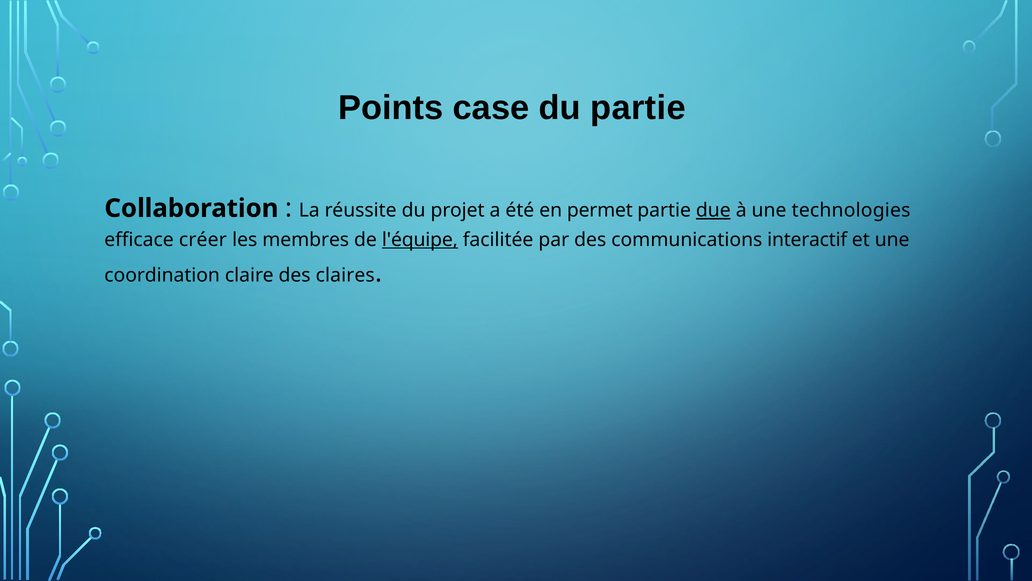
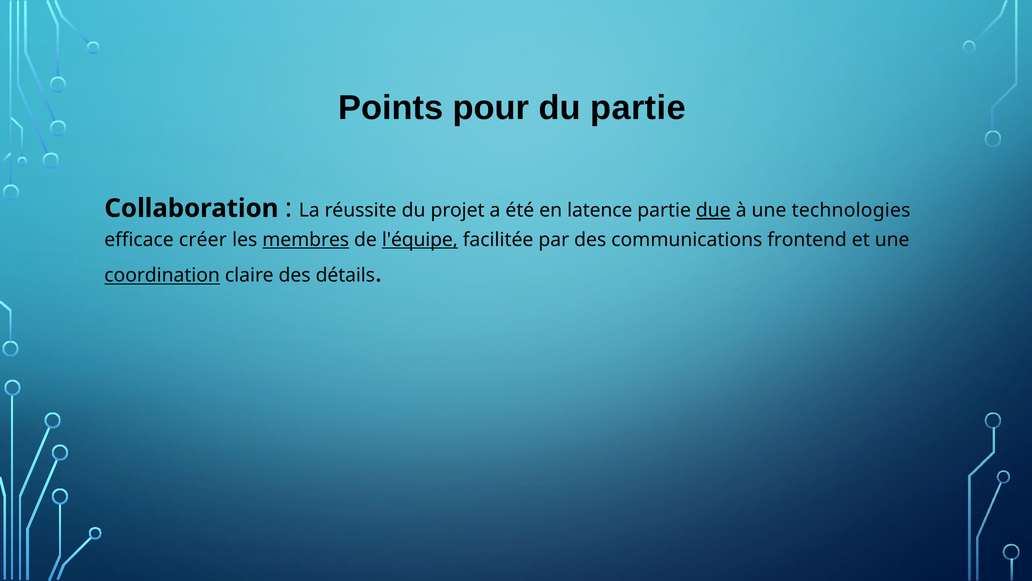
case: case -> pour
permet: permet -> latence
membres underline: none -> present
interactif: interactif -> frontend
coordination underline: none -> present
claires: claires -> détails
